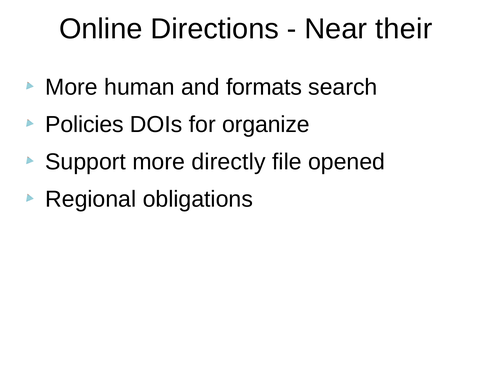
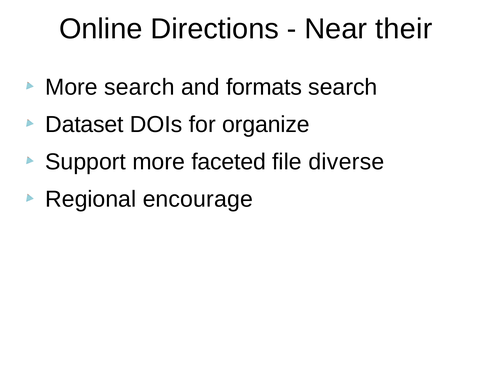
More human: human -> search
Policies: Policies -> Dataset
directly: directly -> faceted
opened: opened -> diverse
obligations: obligations -> encourage
